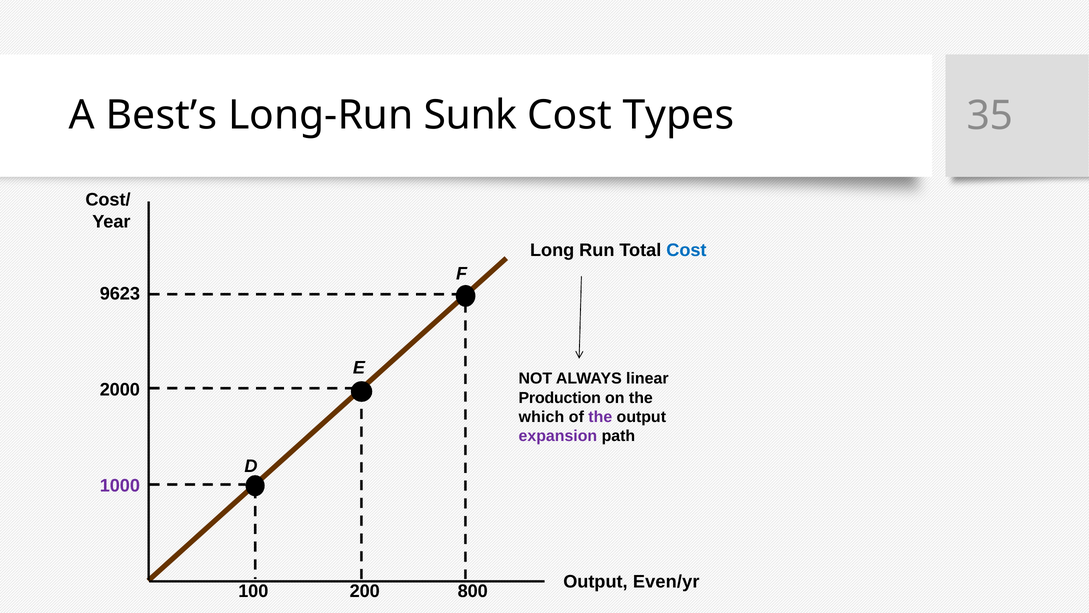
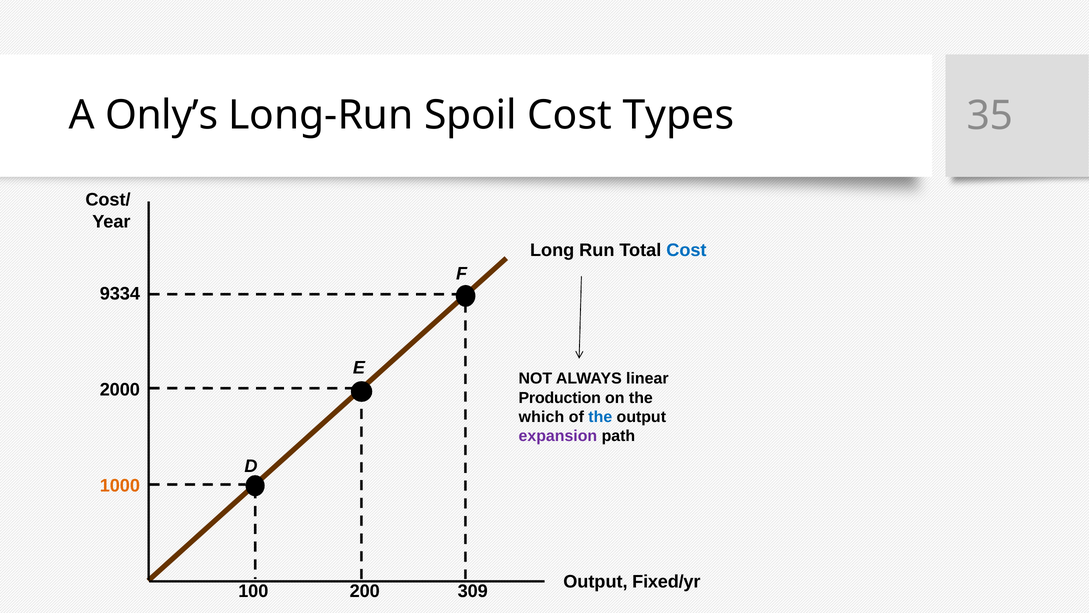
Best’s: Best’s -> Only’s
Sunk: Sunk -> Spoil
9623: 9623 -> 9334
the at (600, 417) colour: purple -> blue
1000 colour: purple -> orange
Even/yr: Even/yr -> Fixed/yr
800: 800 -> 309
